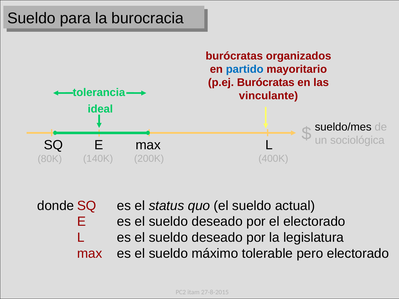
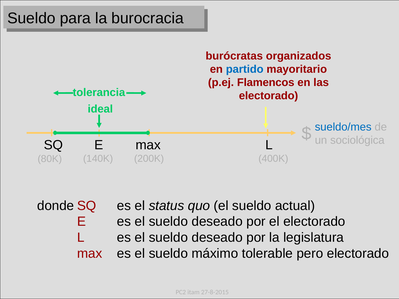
p.ej Burócratas: Burócratas -> Flamencos
vinculante at (268, 96): vinculante -> electorado
sueldo/mes colour: black -> blue
